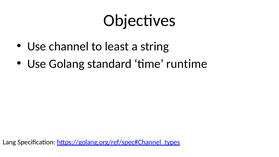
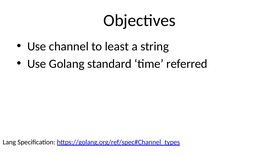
runtime: runtime -> referred
